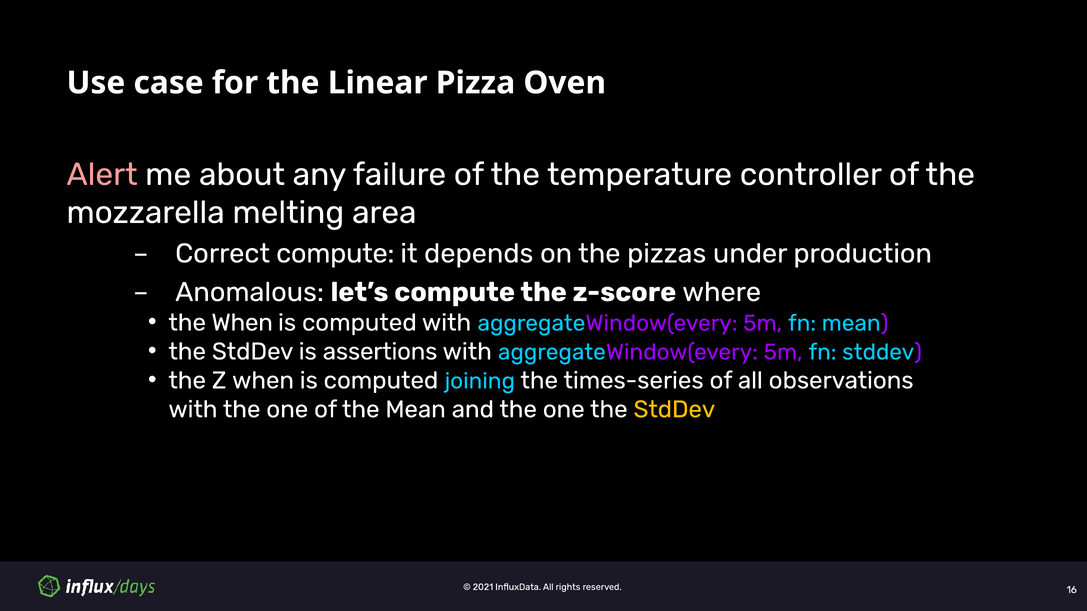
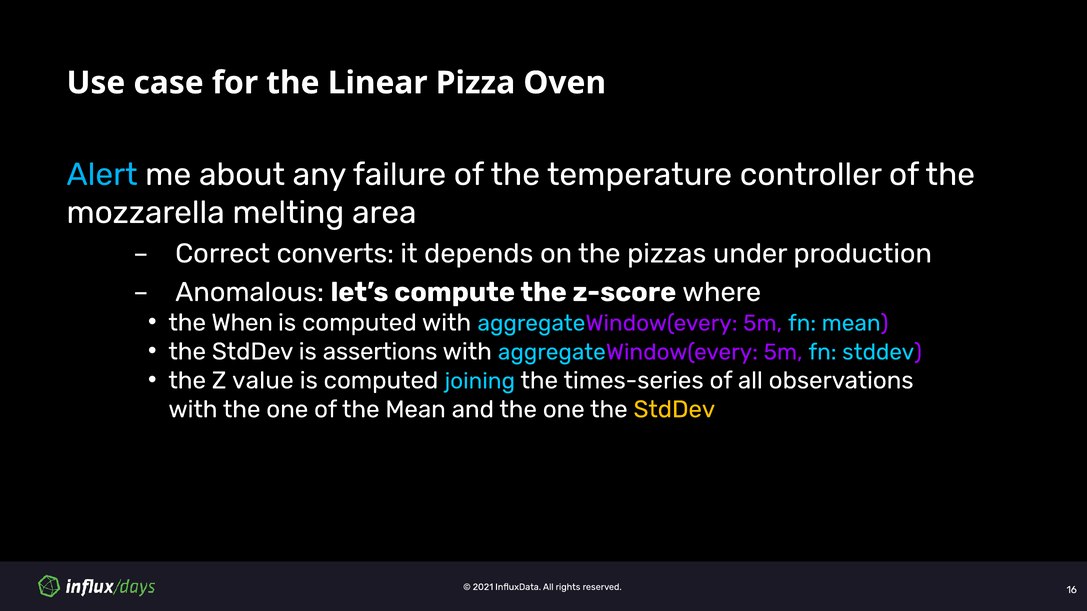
Alert colour: pink -> light blue
Correct compute: compute -> converts
Z when: when -> value
